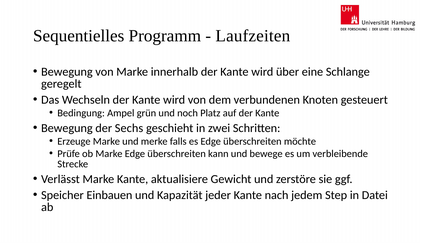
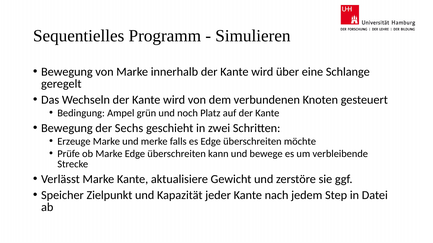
Laufzeiten: Laufzeiten -> Simulieren
Einbauen: Einbauen -> Zielpunkt
